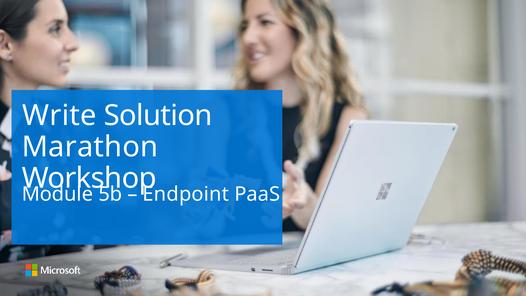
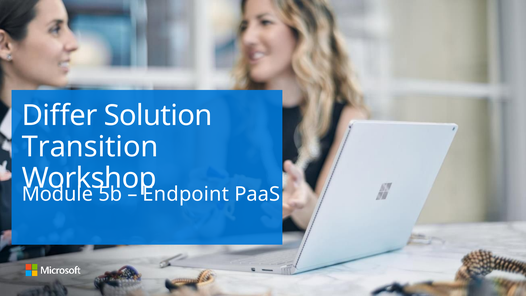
Write: Write -> Differ
Marathon: Marathon -> Transition
